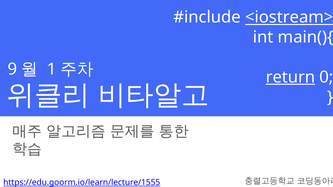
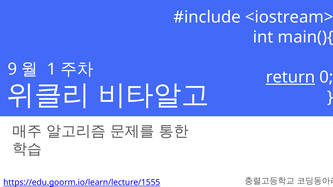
<iostream> underline: present -> none
